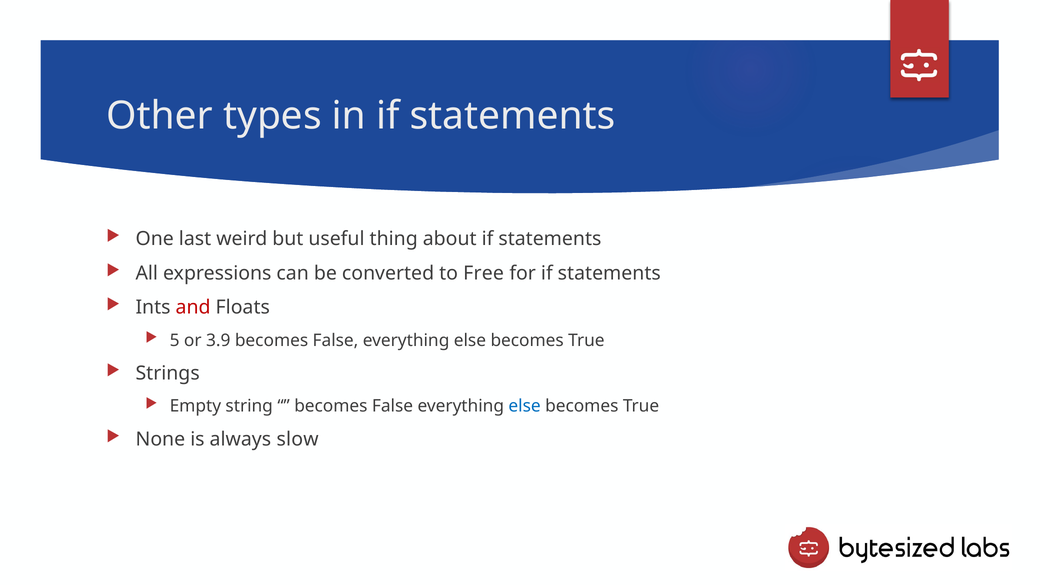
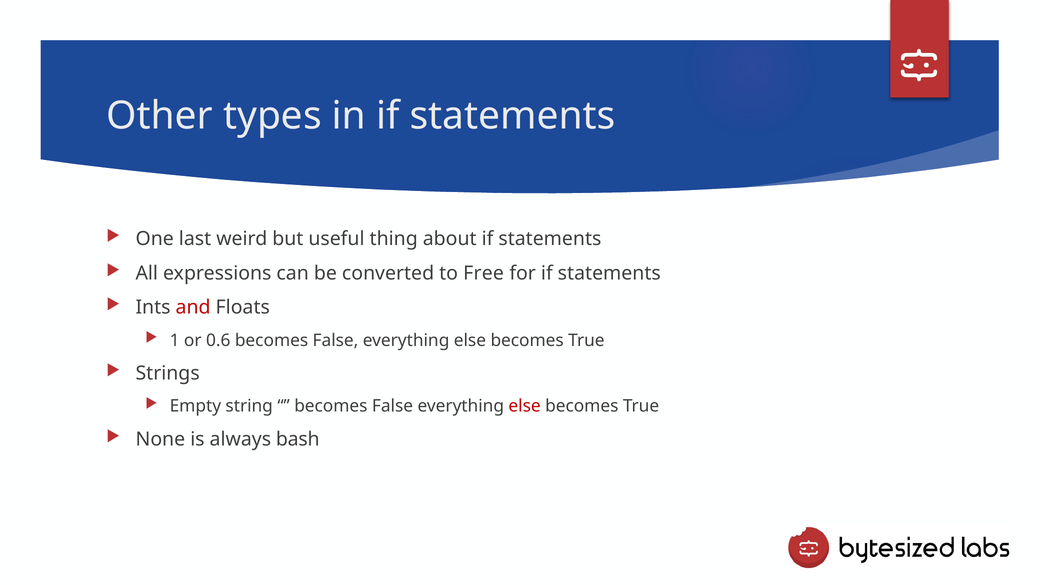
5: 5 -> 1
3.9: 3.9 -> 0.6
else at (525, 406) colour: blue -> red
slow: slow -> bash
